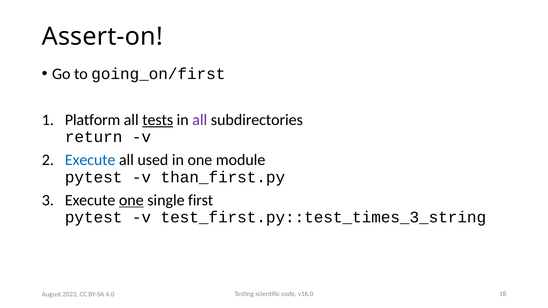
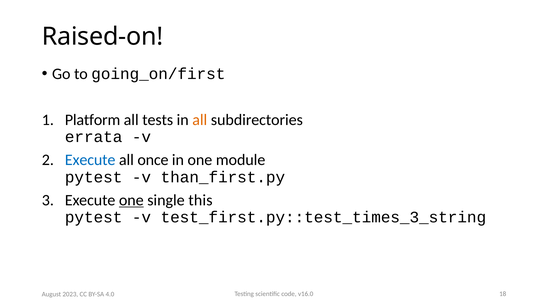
Assert-on: Assert-on -> Raised-on
tests underline: present -> none
all at (200, 120) colour: purple -> orange
return: return -> errata
used: used -> once
first: first -> this
